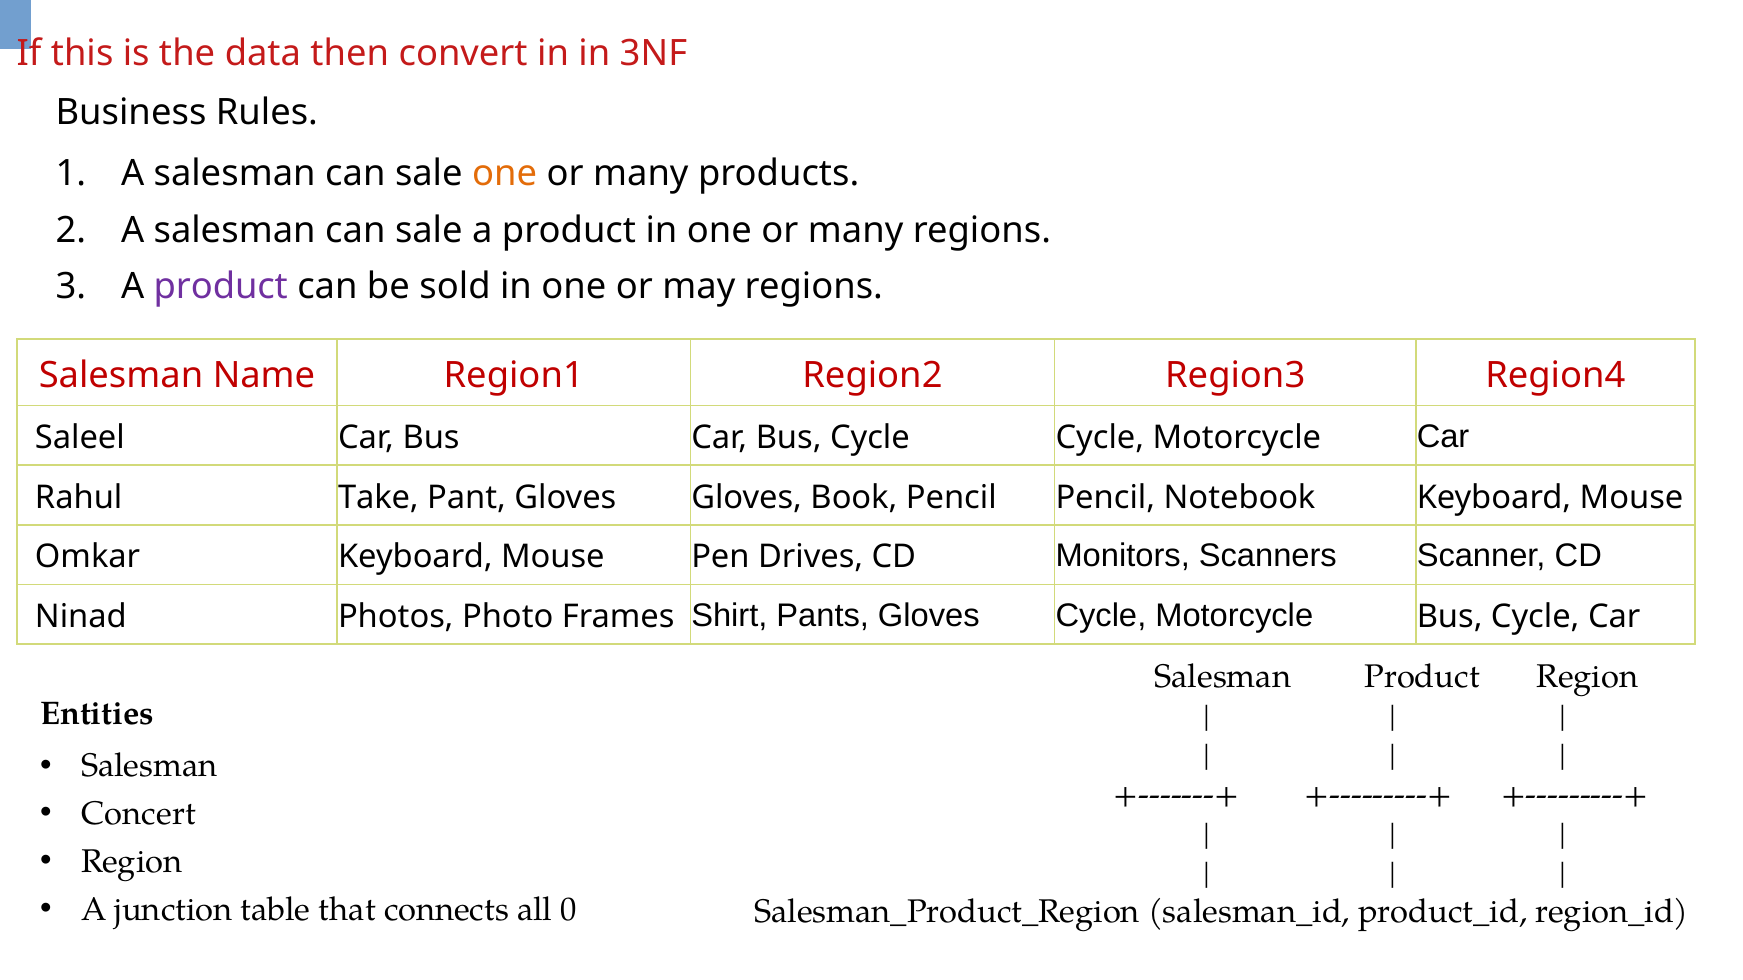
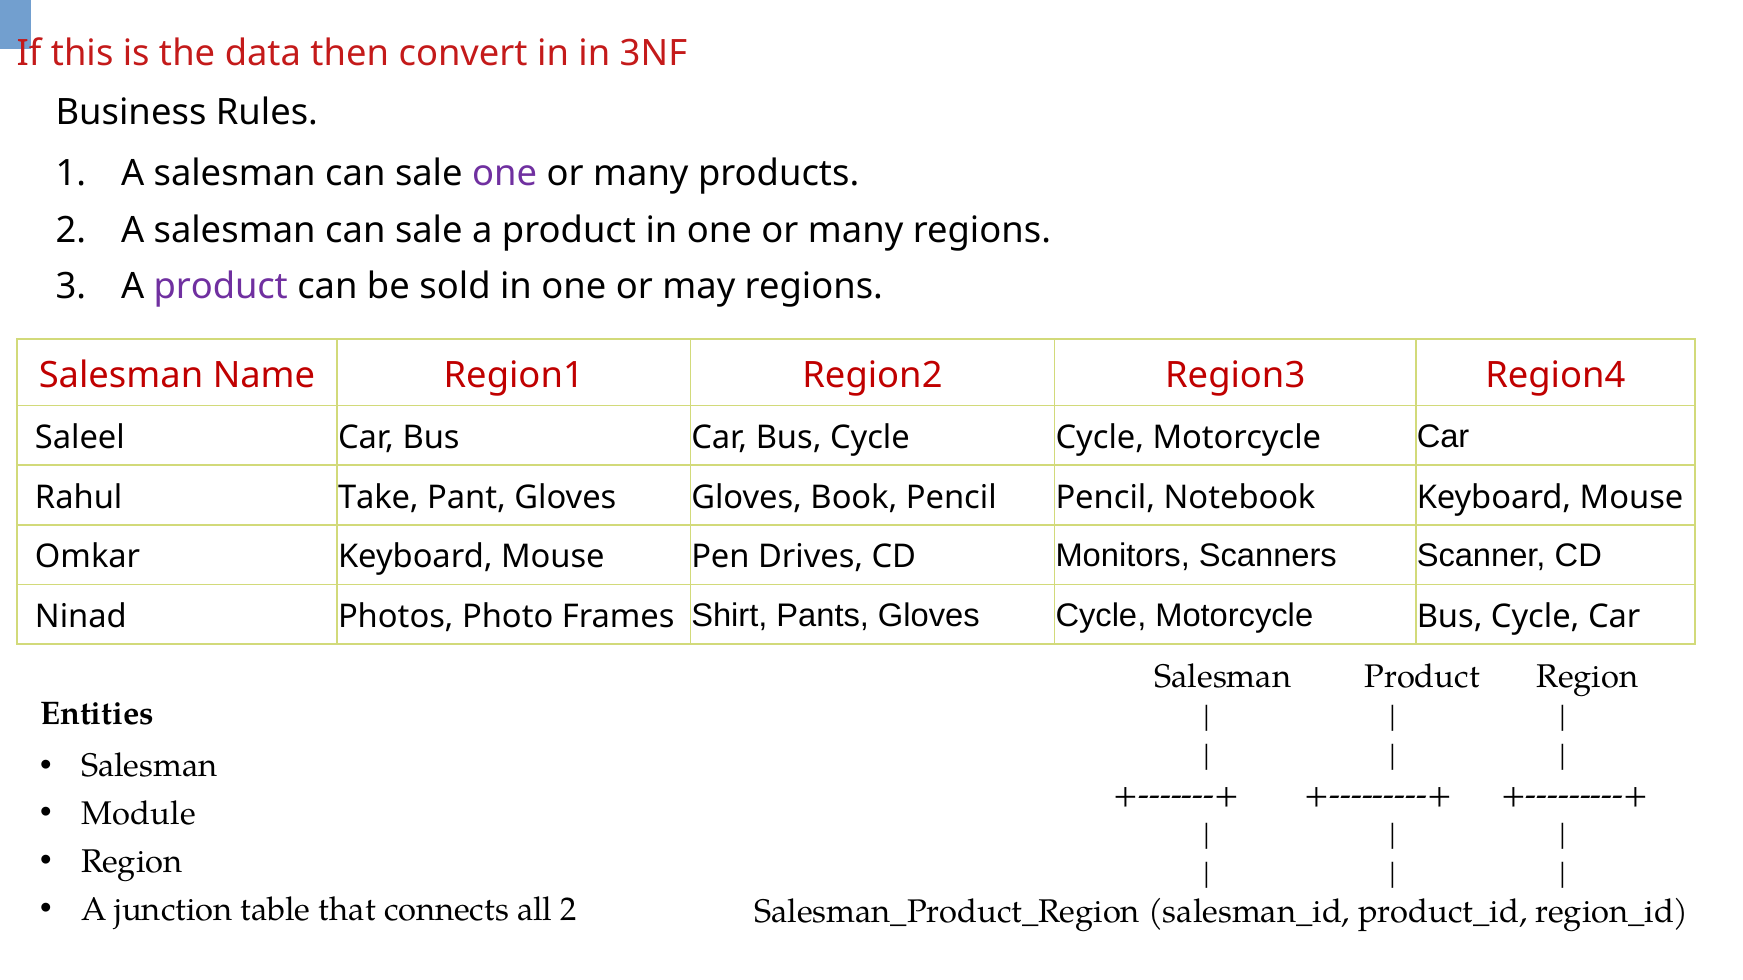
one at (505, 174) colour: orange -> purple
Concert: Concert -> Module
all 0: 0 -> 2
